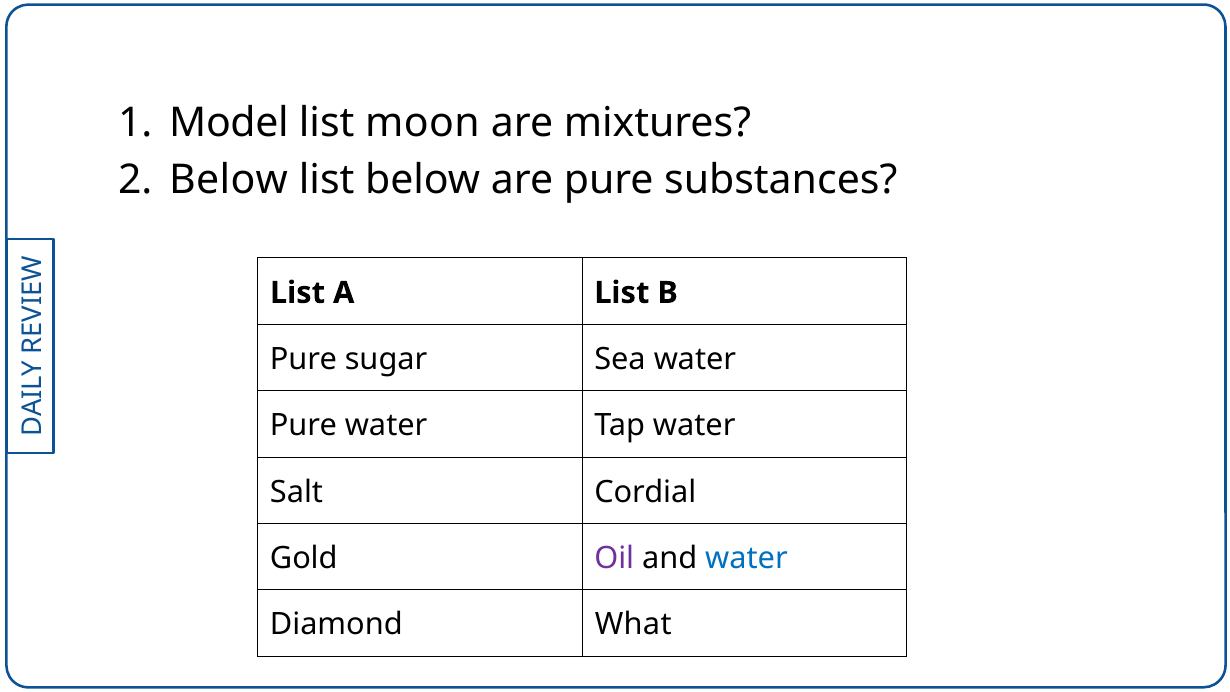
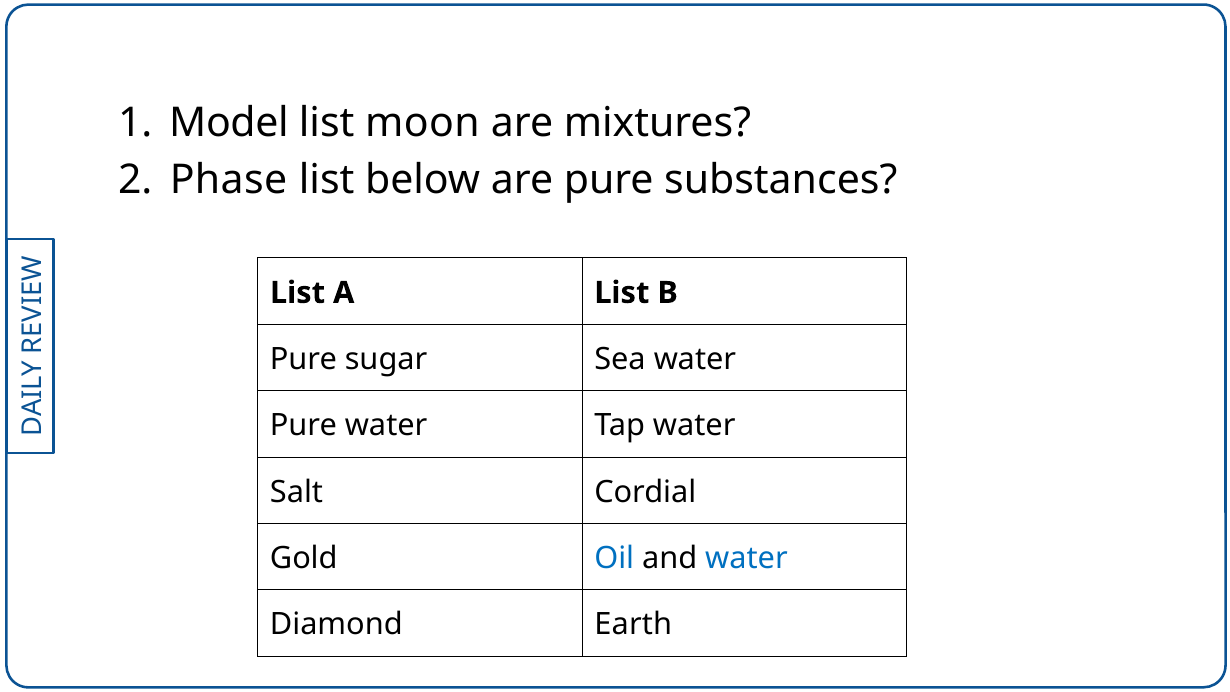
Below at (229, 180): Below -> Phase
Oil colour: purple -> blue
What: What -> Earth
